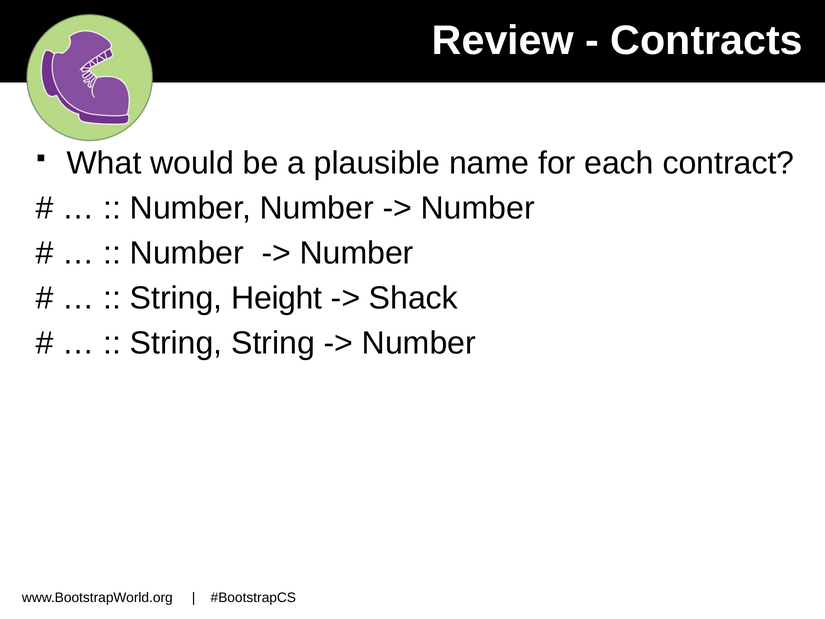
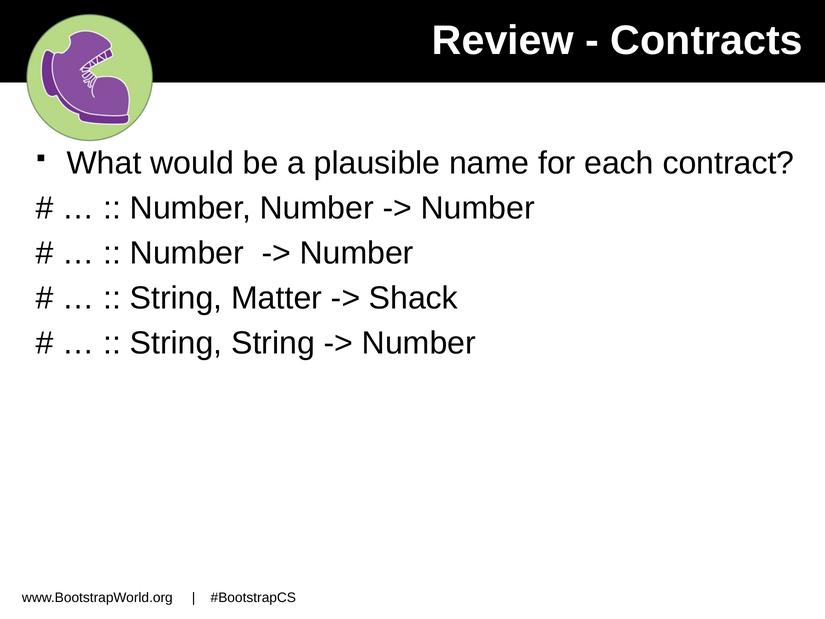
Height: Height -> Matter
